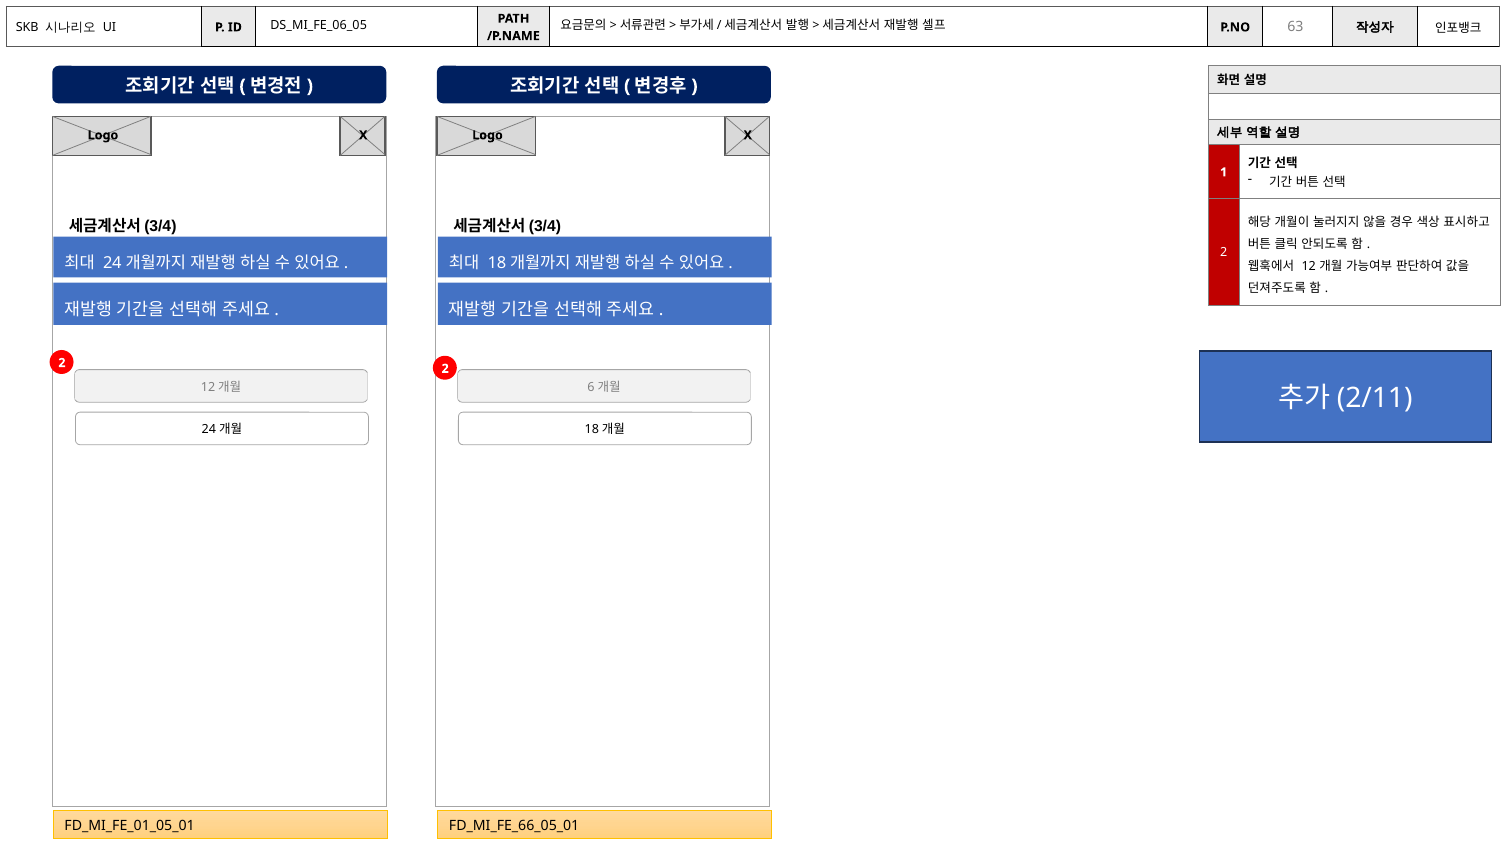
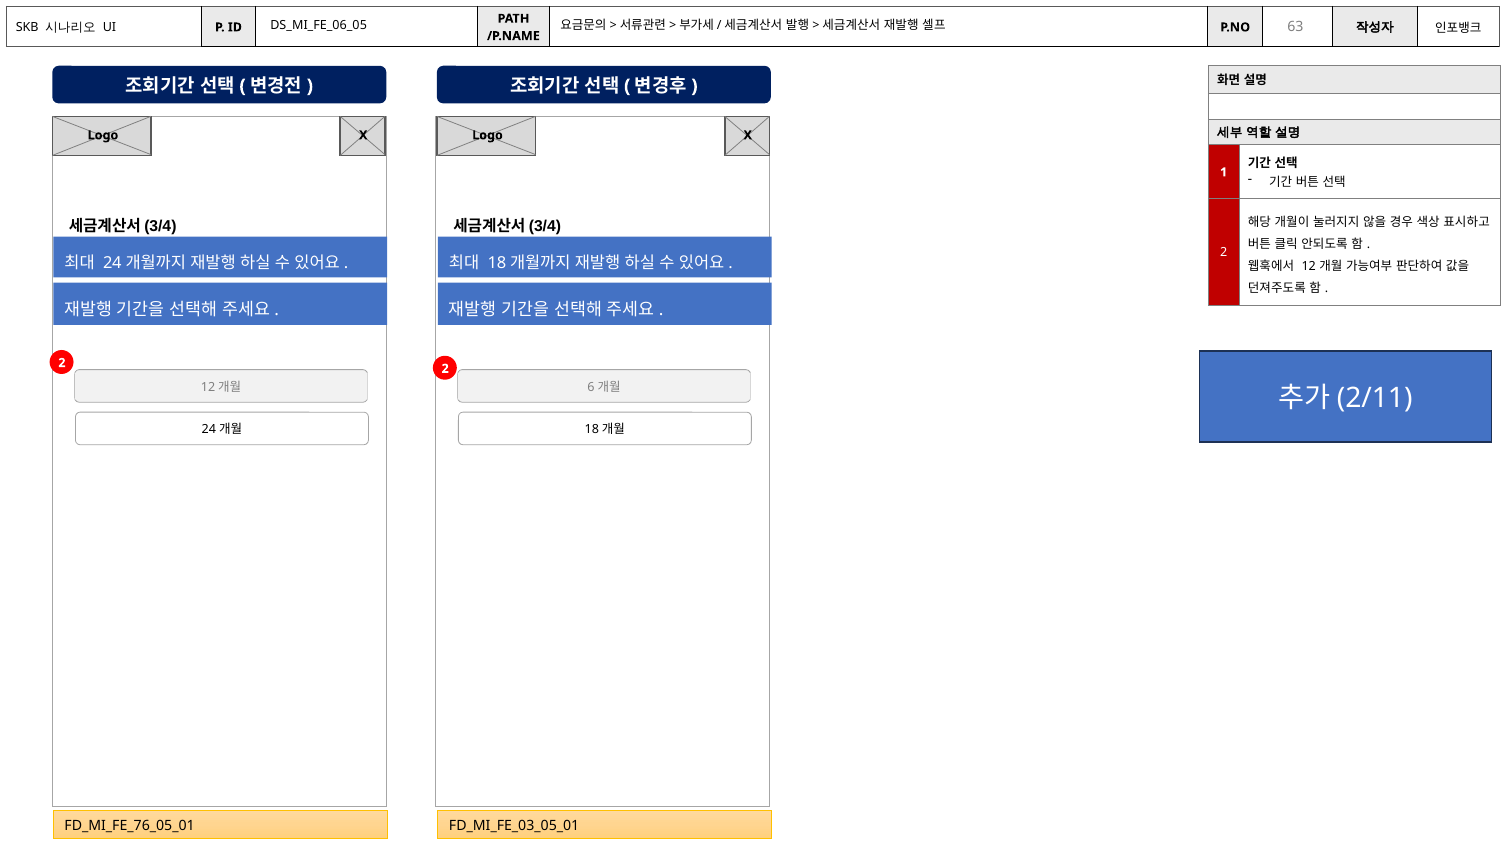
FD_MI_FE_01_05_01: FD_MI_FE_01_05_01 -> FD_MI_FE_76_05_01
FD_MI_FE_66_05_01: FD_MI_FE_66_05_01 -> FD_MI_FE_03_05_01
